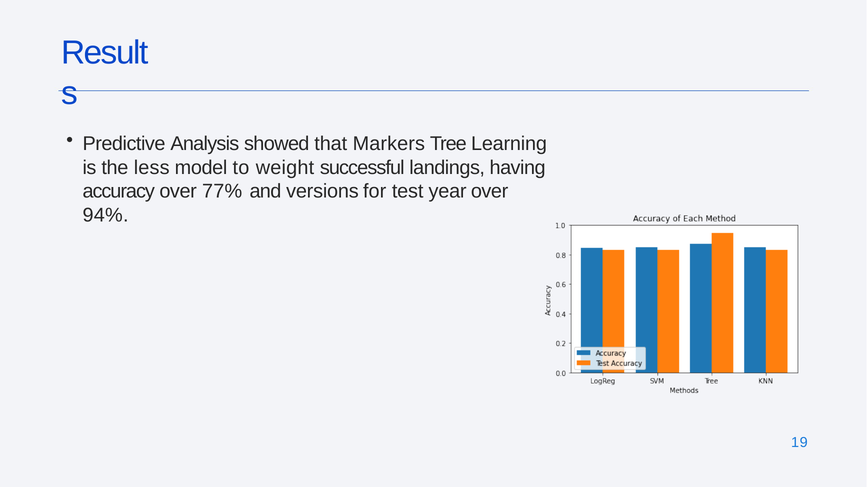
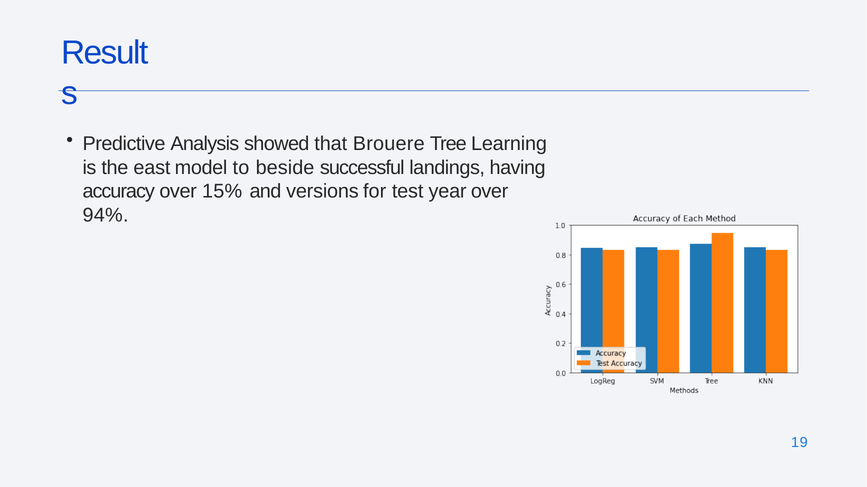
Markers: Markers -> Brouere
less: less -> east
weight: weight -> beside
77%: 77% -> 15%
